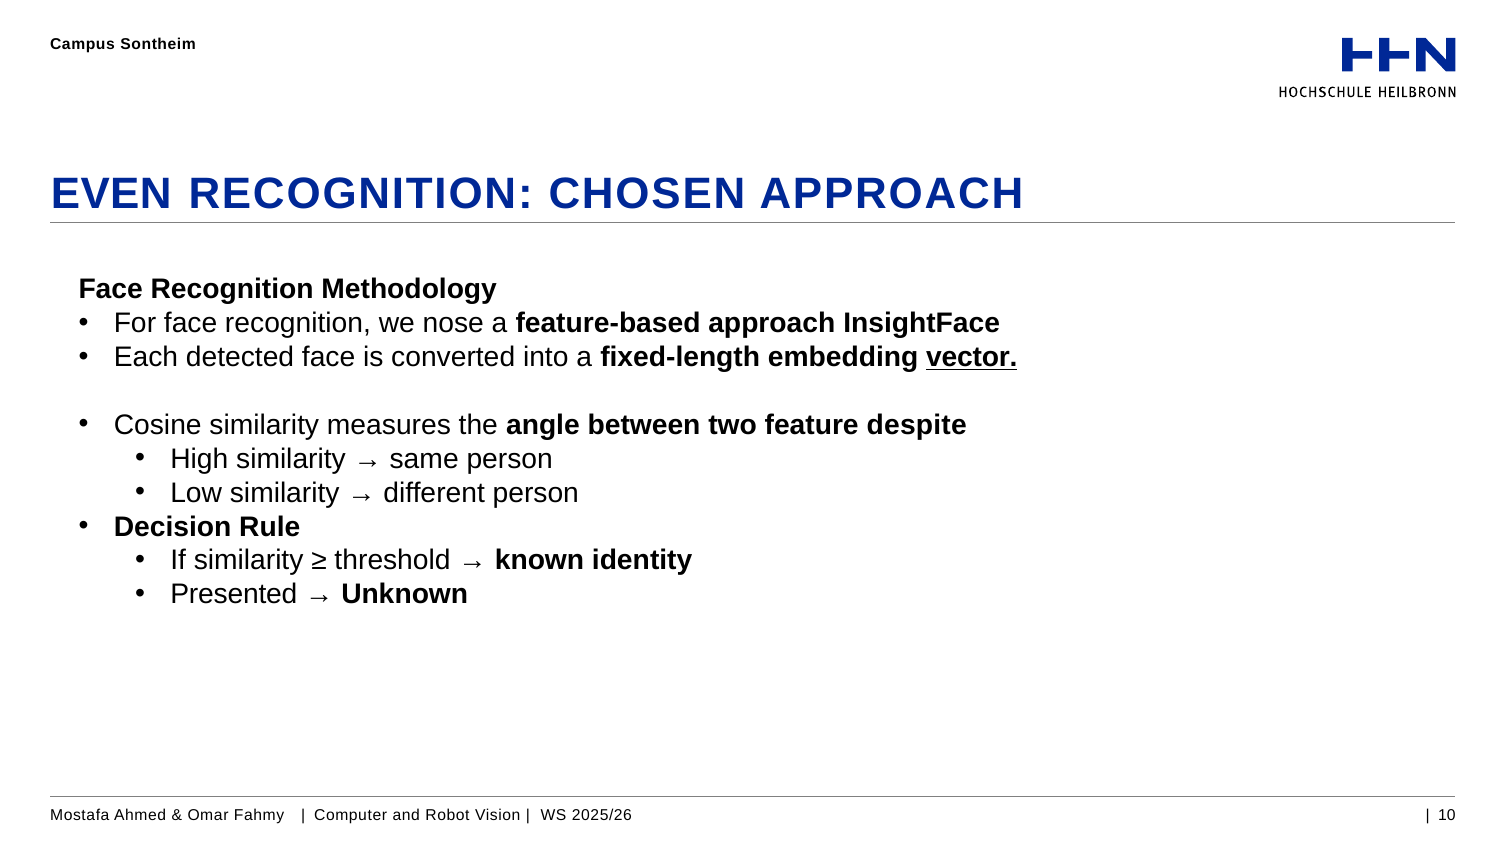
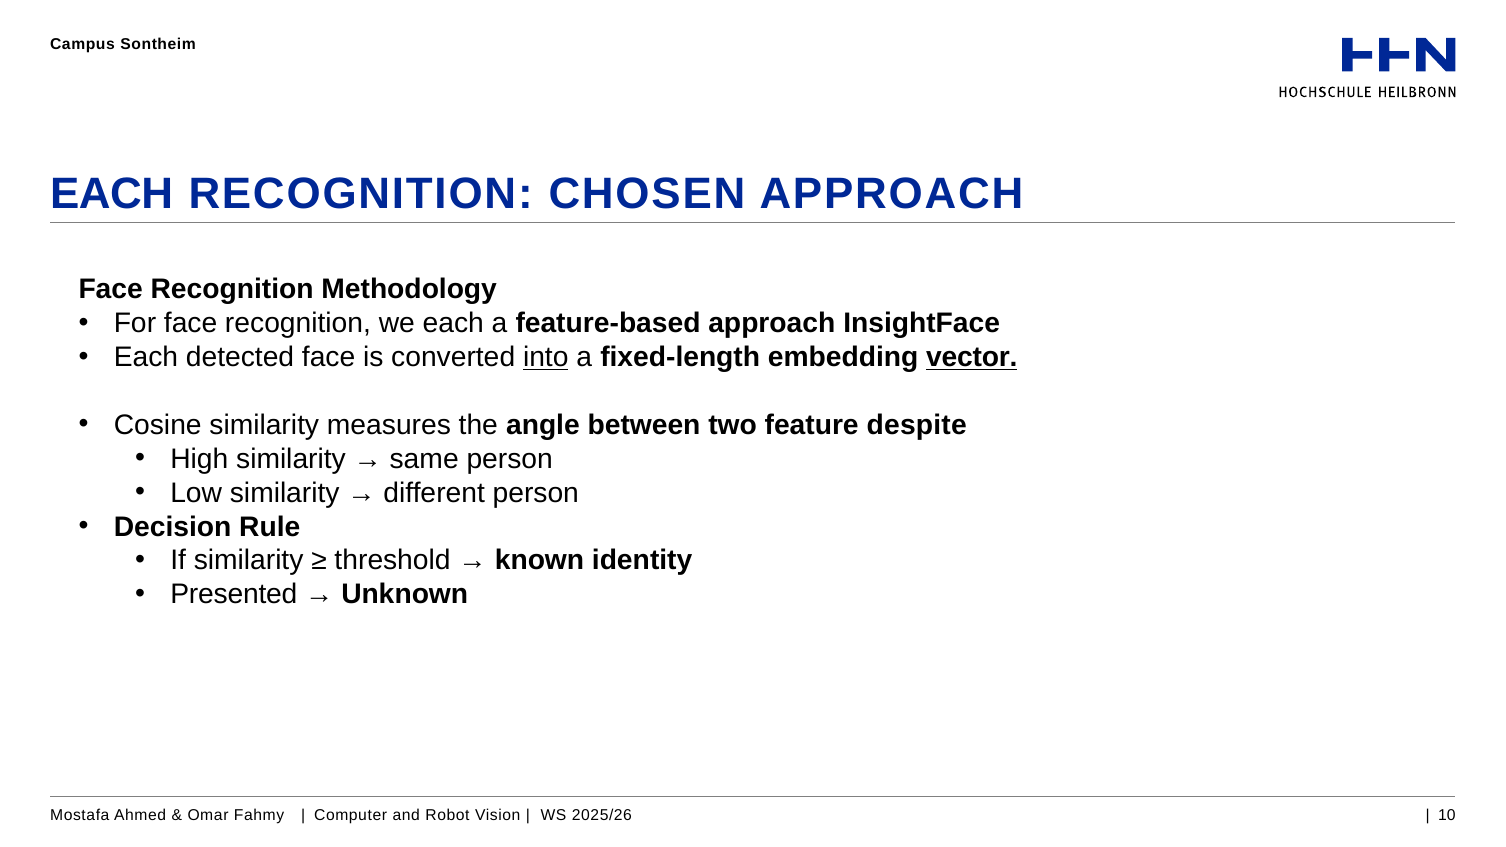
EVEN at (111, 194): EVEN -> EACH
we nose: nose -> each
into underline: none -> present
